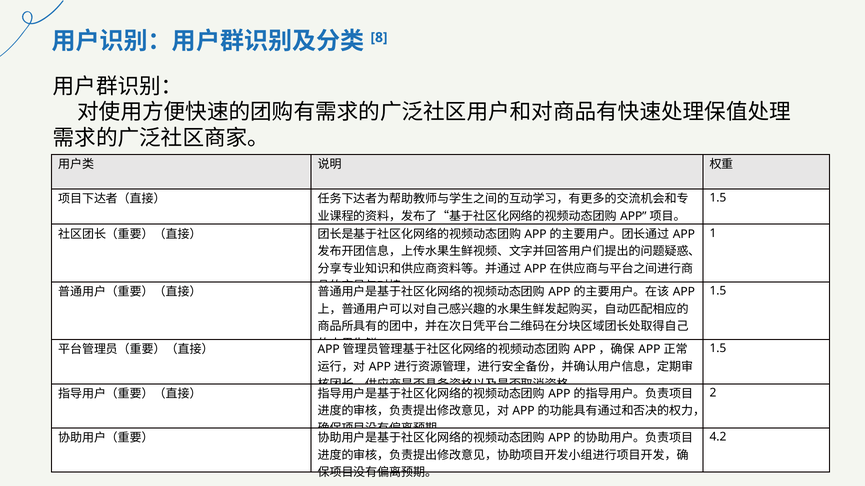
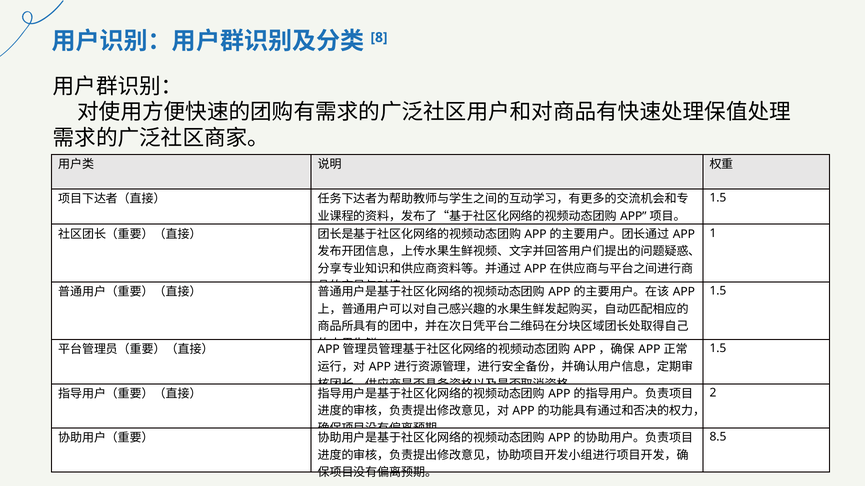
4.2: 4.2 -> 8.5
